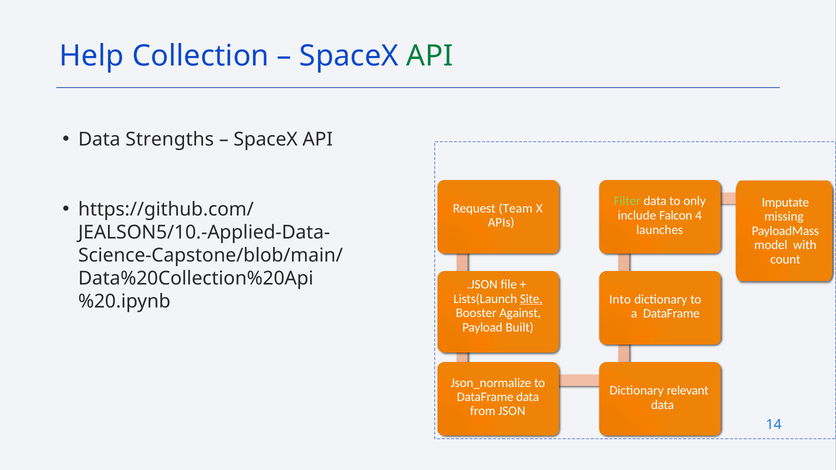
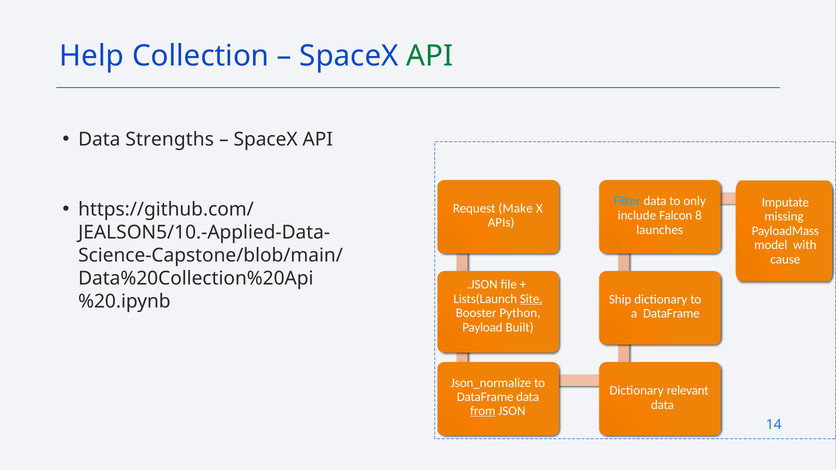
Filter colour: light green -> light blue
Team: Team -> Make
4: 4 -> 8
count: count -> cause
Into: Into -> Ship
Against: Against -> Python
from underline: none -> present
